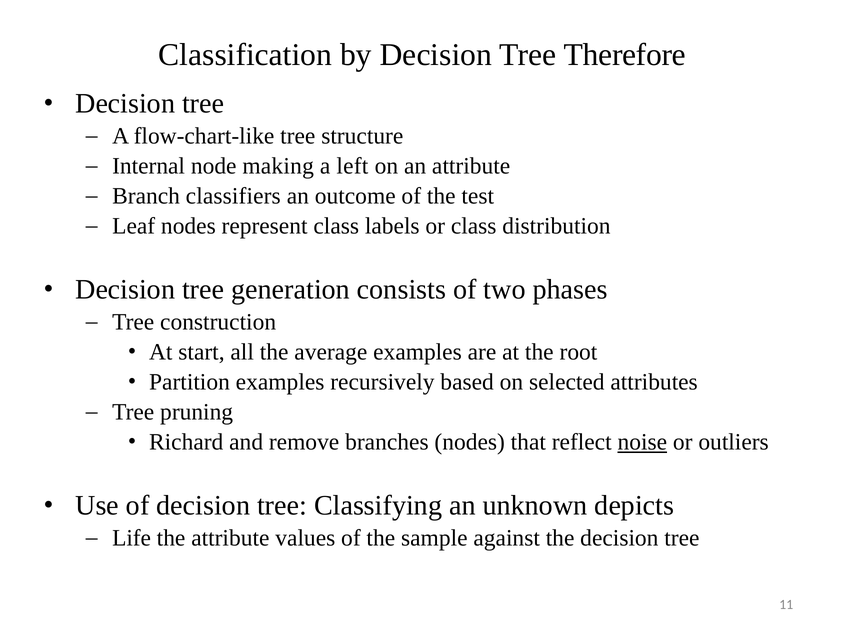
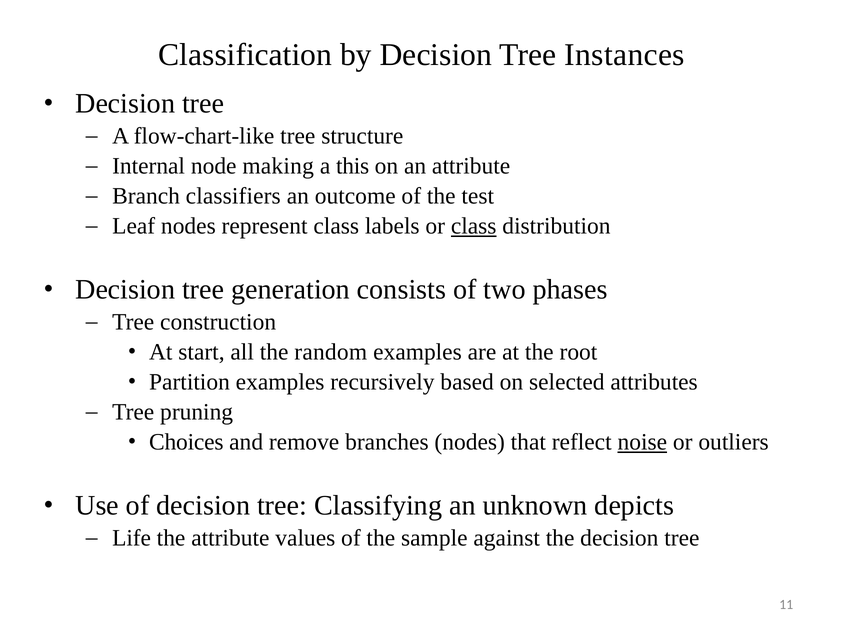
Therefore: Therefore -> Instances
left: left -> this
class at (474, 226) underline: none -> present
average: average -> random
Richard: Richard -> Choices
